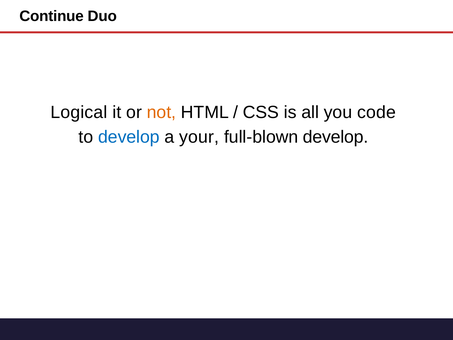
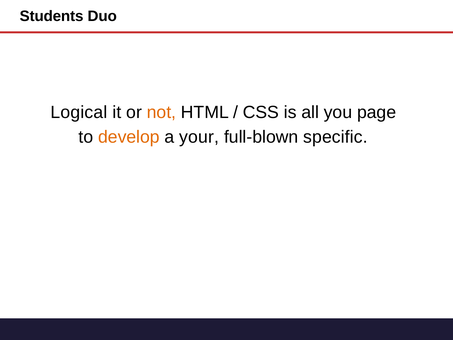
Continue: Continue -> Students
code: code -> page
develop at (129, 137) colour: blue -> orange
full-blown develop: develop -> specific
